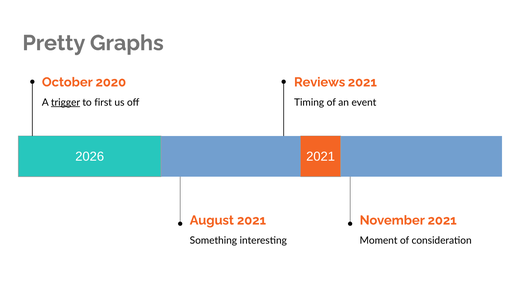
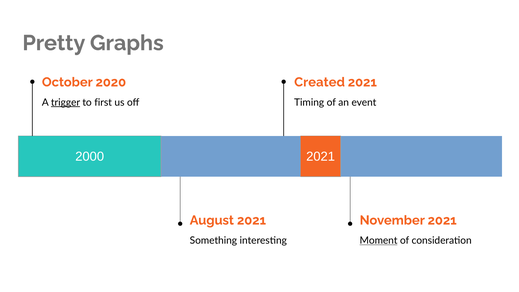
Reviews: Reviews -> Created
2026: 2026 -> 2000
Moment underline: none -> present
